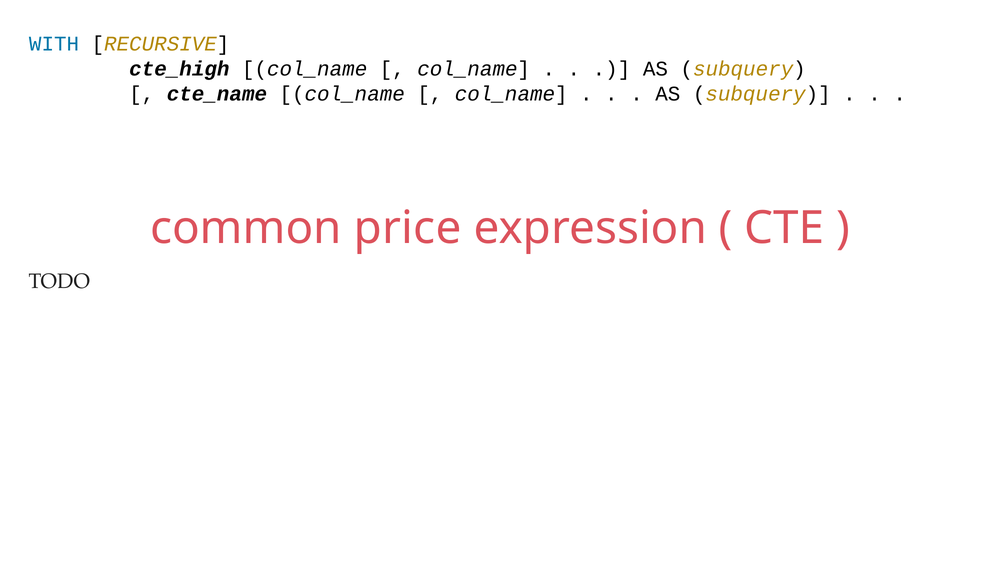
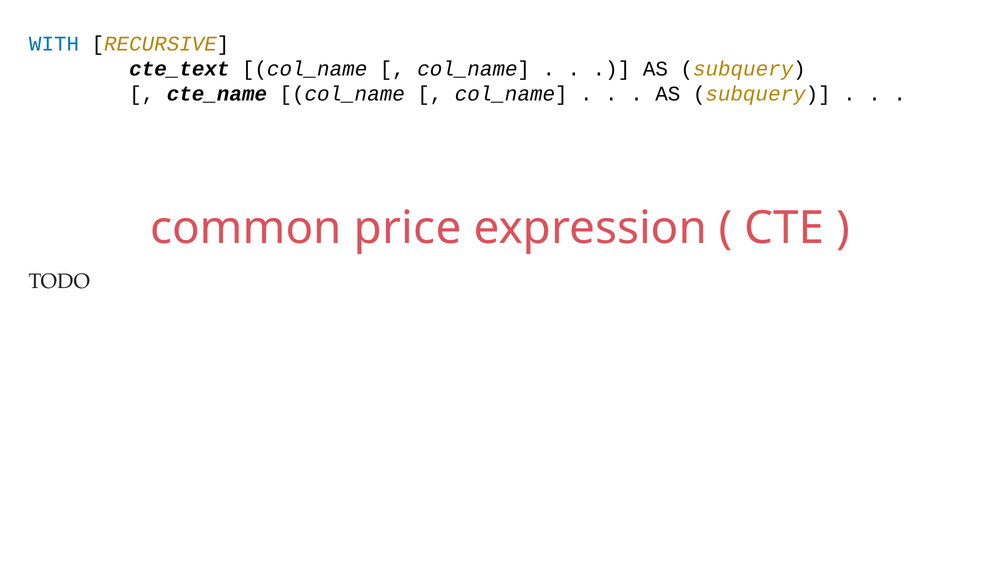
cte_high: cte_high -> cte_text
